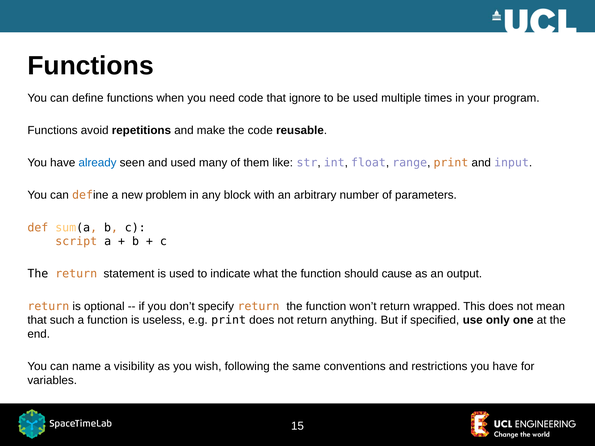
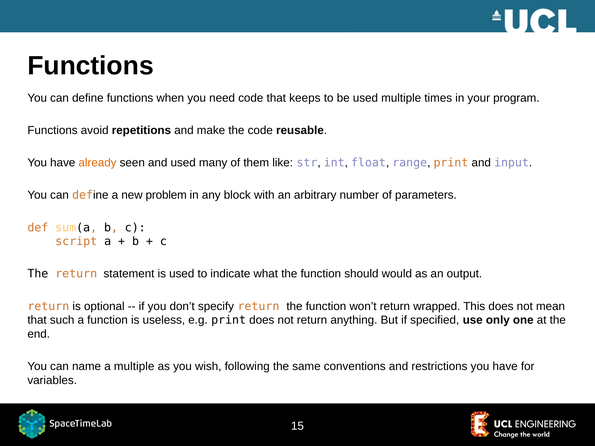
ignore: ignore -> keeps
already colour: blue -> orange
cause: cause -> would
a visibility: visibility -> multiple
